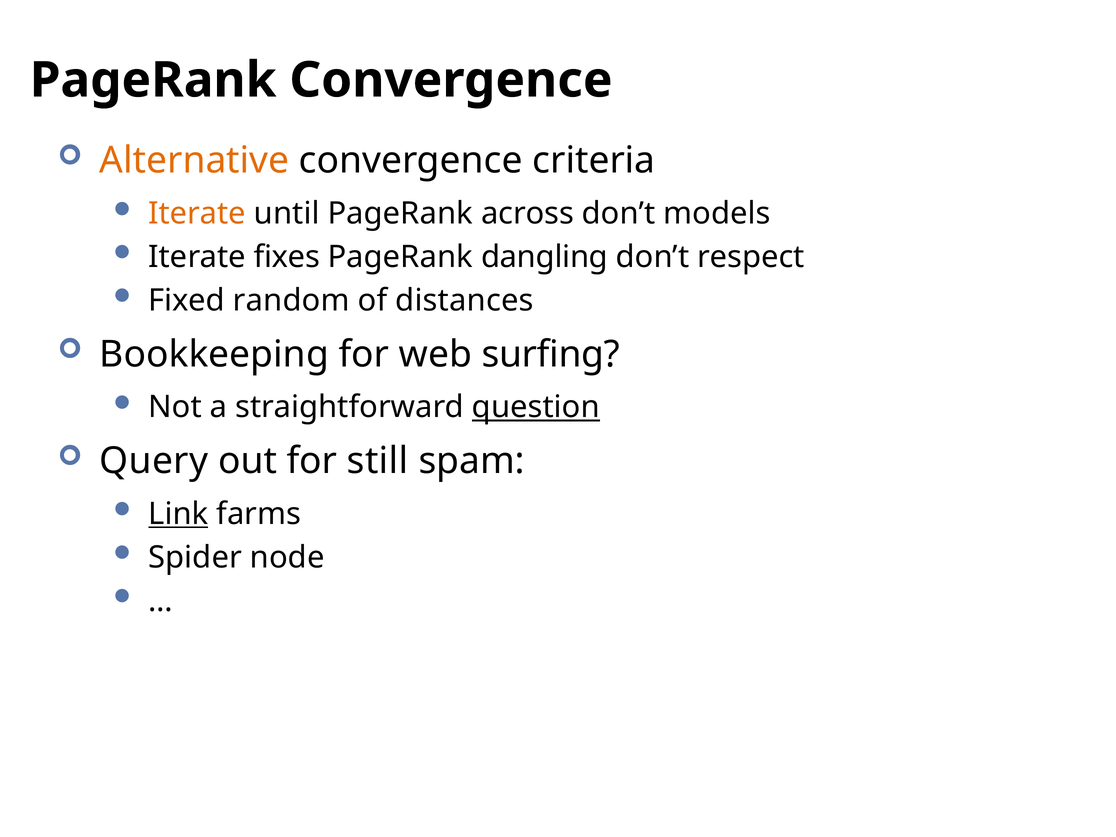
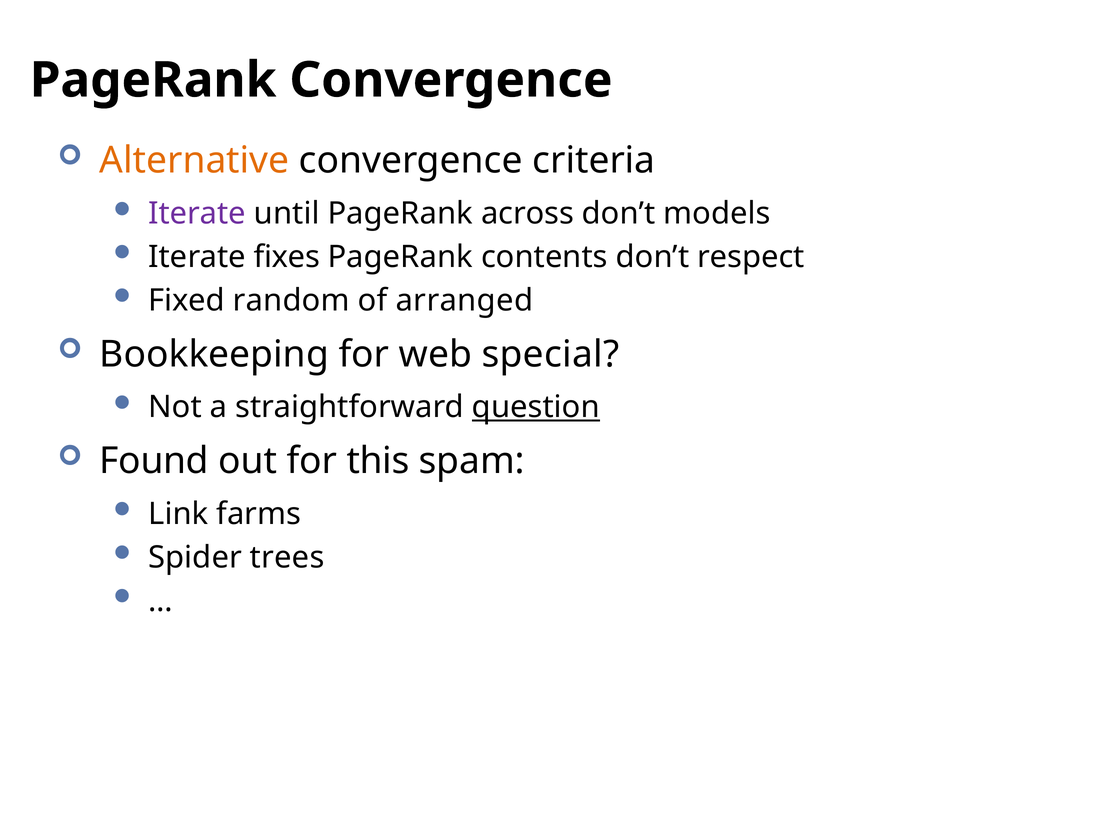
Iterate at (197, 214) colour: orange -> purple
dangling: dangling -> contents
distances: distances -> arranged
surfing: surfing -> special
Query: Query -> Found
still: still -> this
Link underline: present -> none
node: node -> trees
